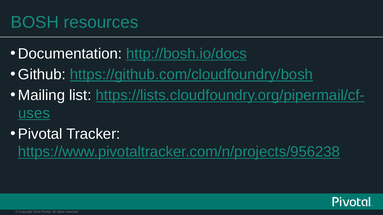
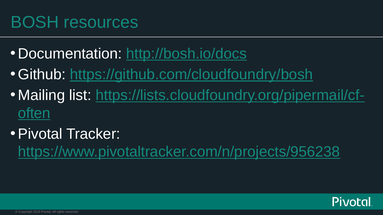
uses: uses -> often
